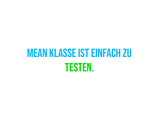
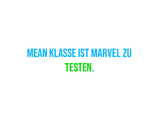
einfach: einfach -> marvel
